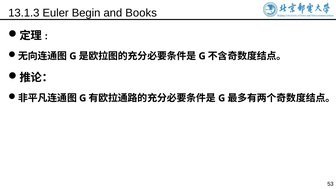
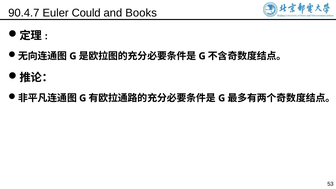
13.1.3: 13.1.3 -> 90.4.7
Begin: Begin -> Could
